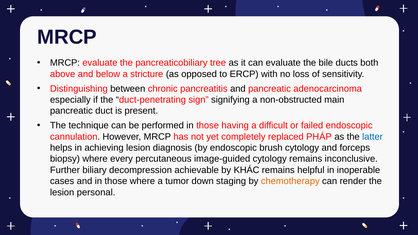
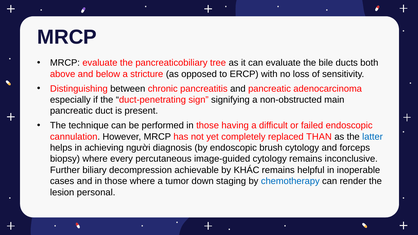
PHÁP: PHÁP -> THAN
achieving lesion: lesion -> người
chemotherapy colour: orange -> blue
